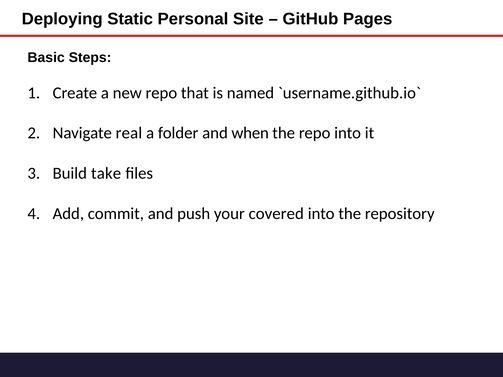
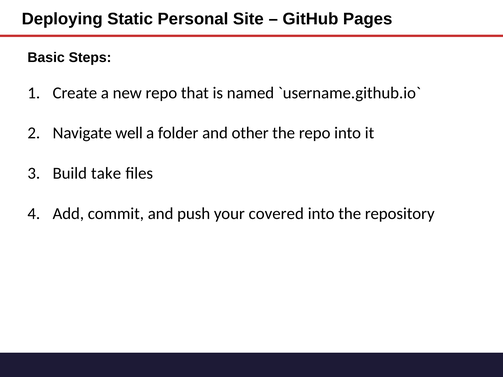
real: real -> well
when: when -> other
